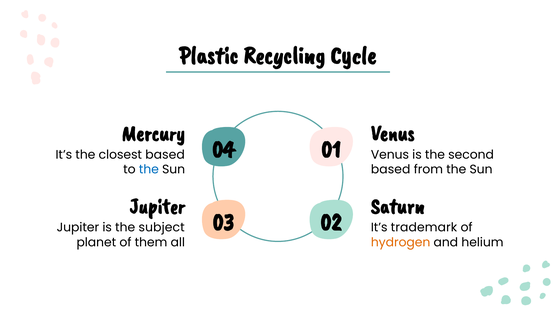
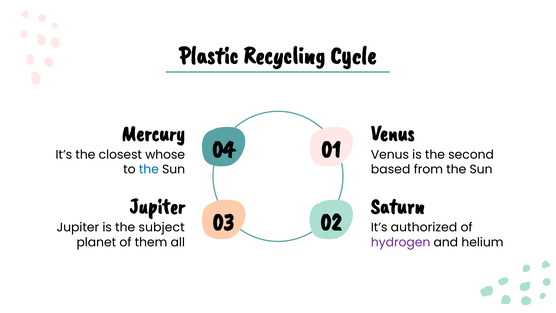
closest based: based -> whose
trademark: trademark -> authorized
hydrogen colour: orange -> purple
